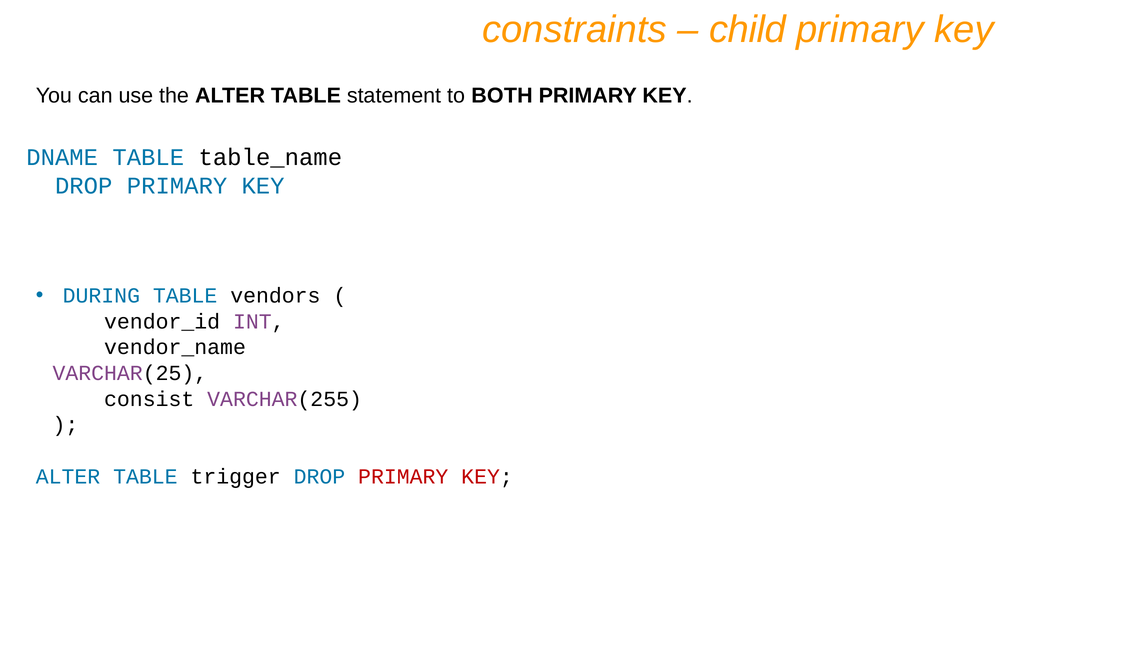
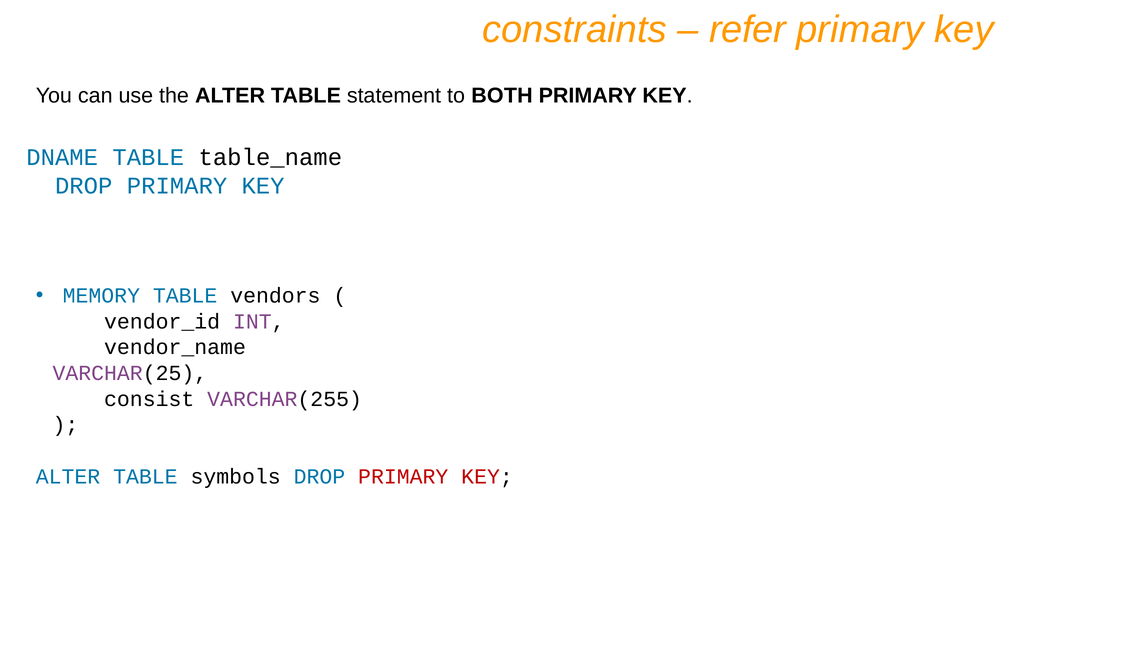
child: child -> refer
DURING: DURING -> MEMORY
trigger: trigger -> symbols
